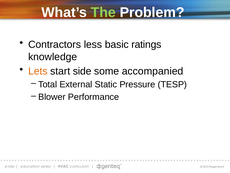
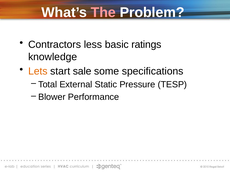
The colour: light green -> pink
side: side -> sale
accompanied: accompanied -> specifications
